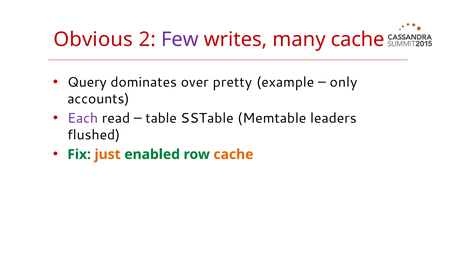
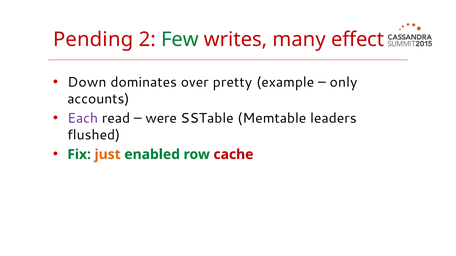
Obvious: Obvious -> Pending
Few colour: purple -> green
many cache: cache -> effect
Query: Query -> Down
table: table -> were
cache at (233, 155) colour: orange -> red
